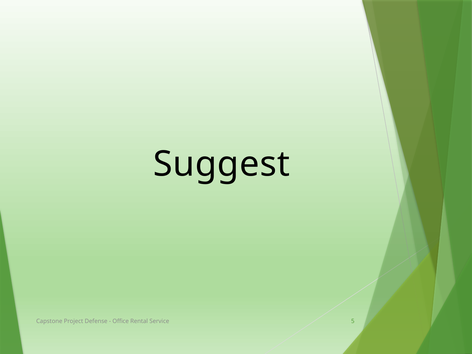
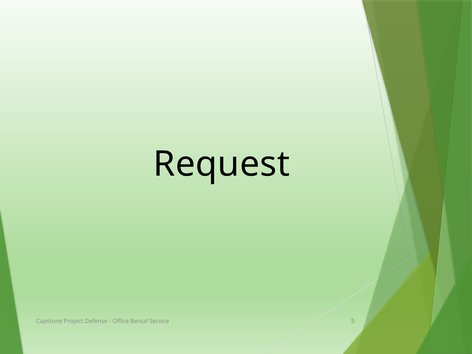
Suggest: Suggest -> Request
